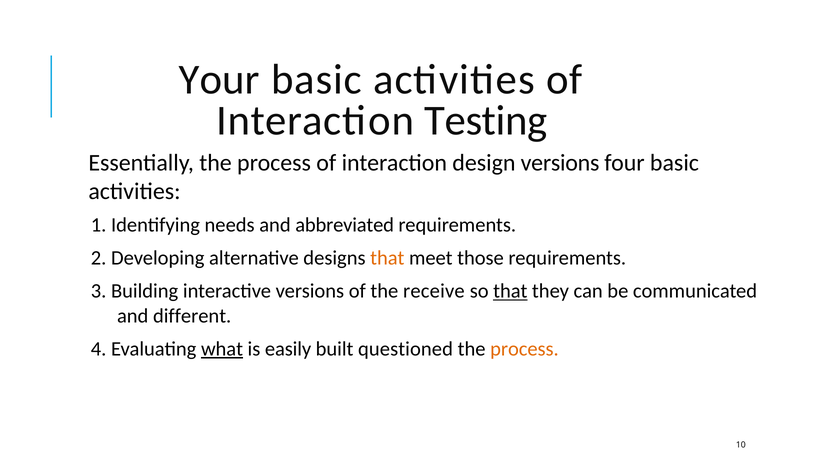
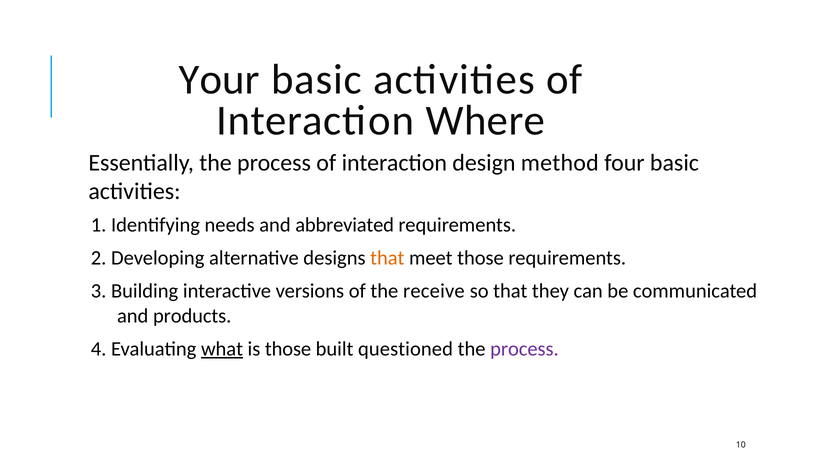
Testing: Testing -> Where
design versions: versions -> method
that at (510, 291) underline: present -> none
different: different -> products
is easily: easily -> those
process at (524, 349) colour: orange -> purple
